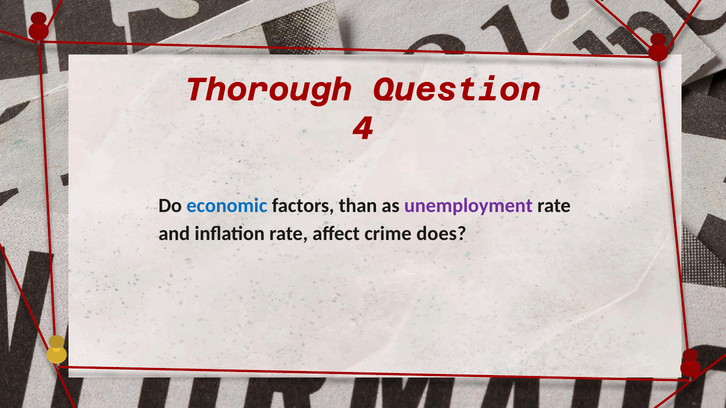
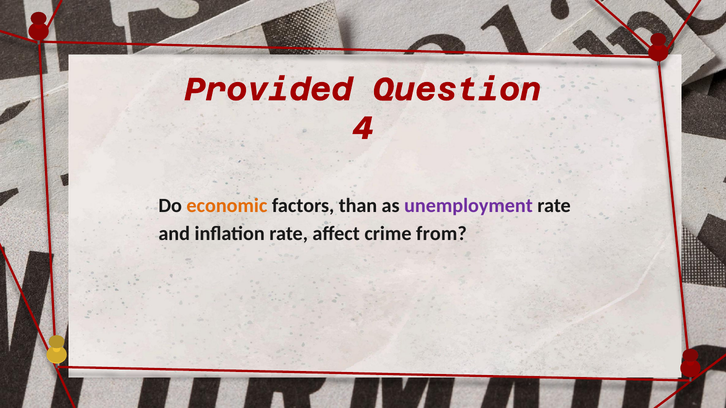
Thorough: Thorough -> Provided
economic colour: blue -> orange
does: does -> from
